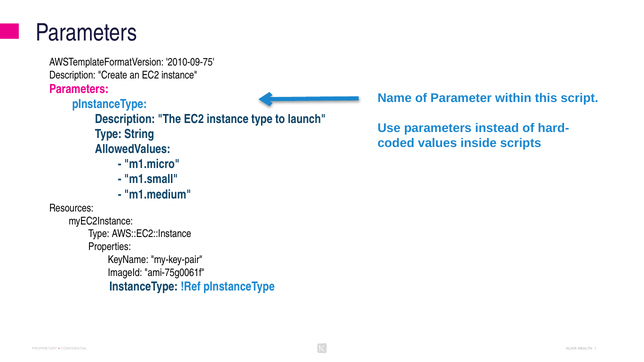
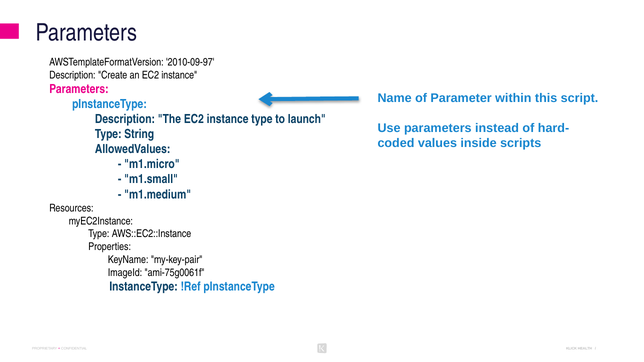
2010-09-75: 2010-09-75 -> 2010-09-97
